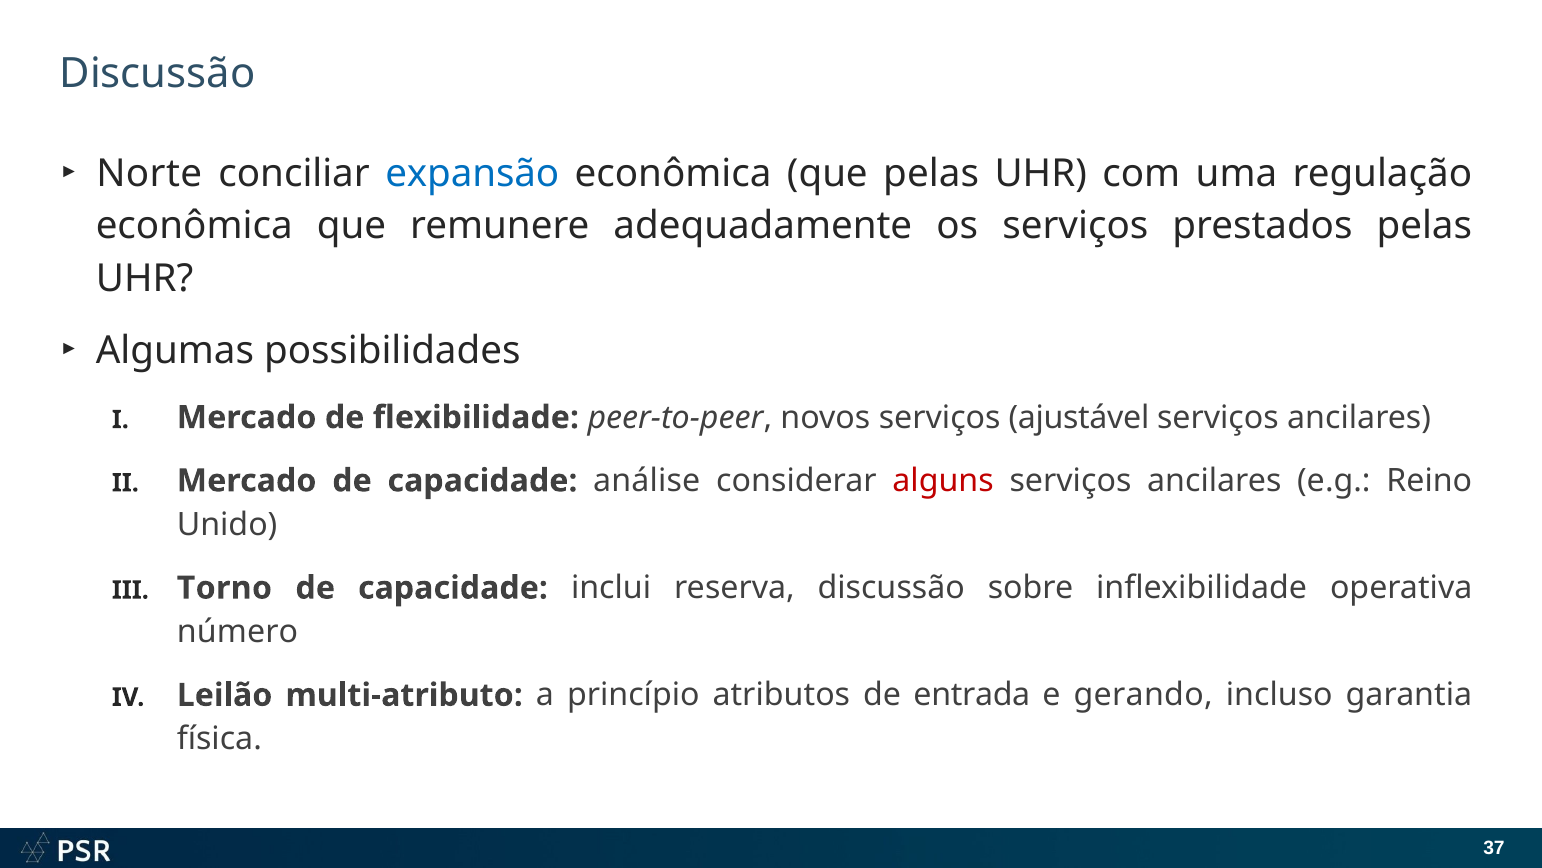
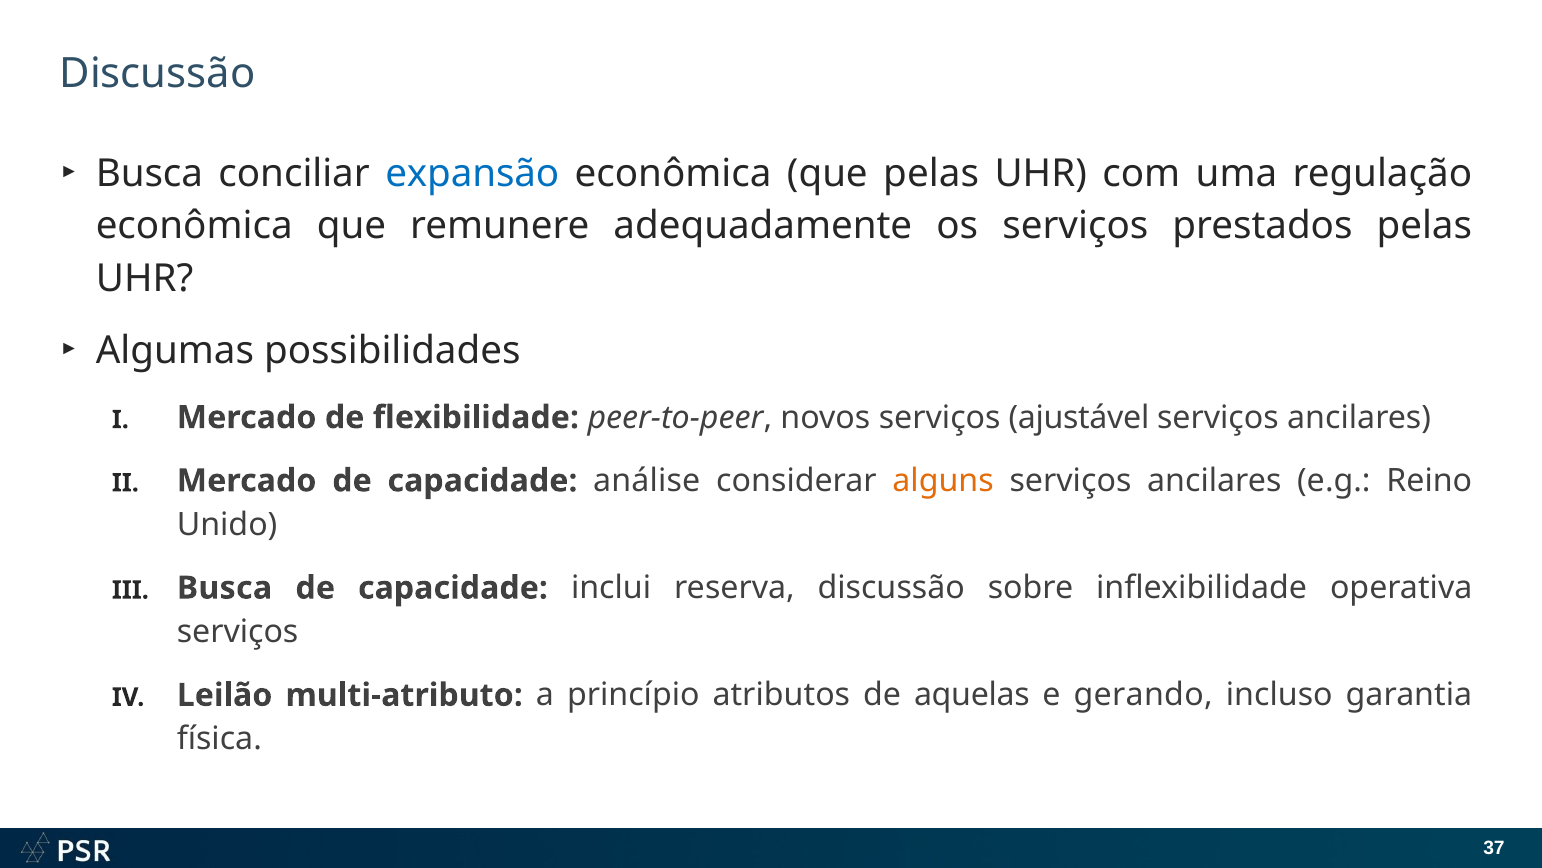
Norte at (149, 173): Norte -> Busca
alguns colour: red -> orange
Torno at (224, 588): Torno -> Busca
número at (237, 632): número -> serviços
entrada: entrada -> aquelas
